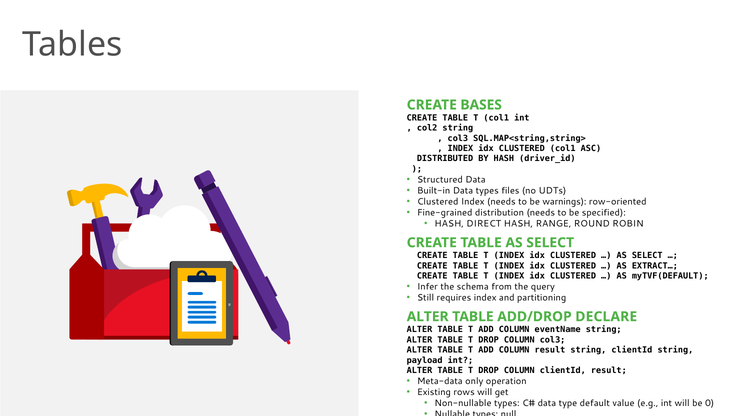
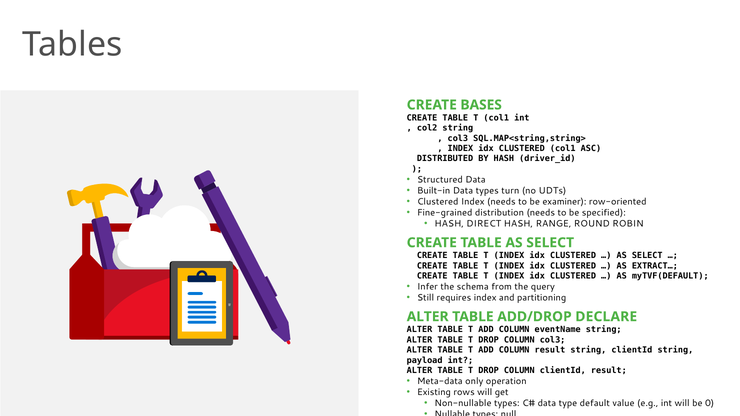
files: files -> turn
warnings: warnings -> examiner
